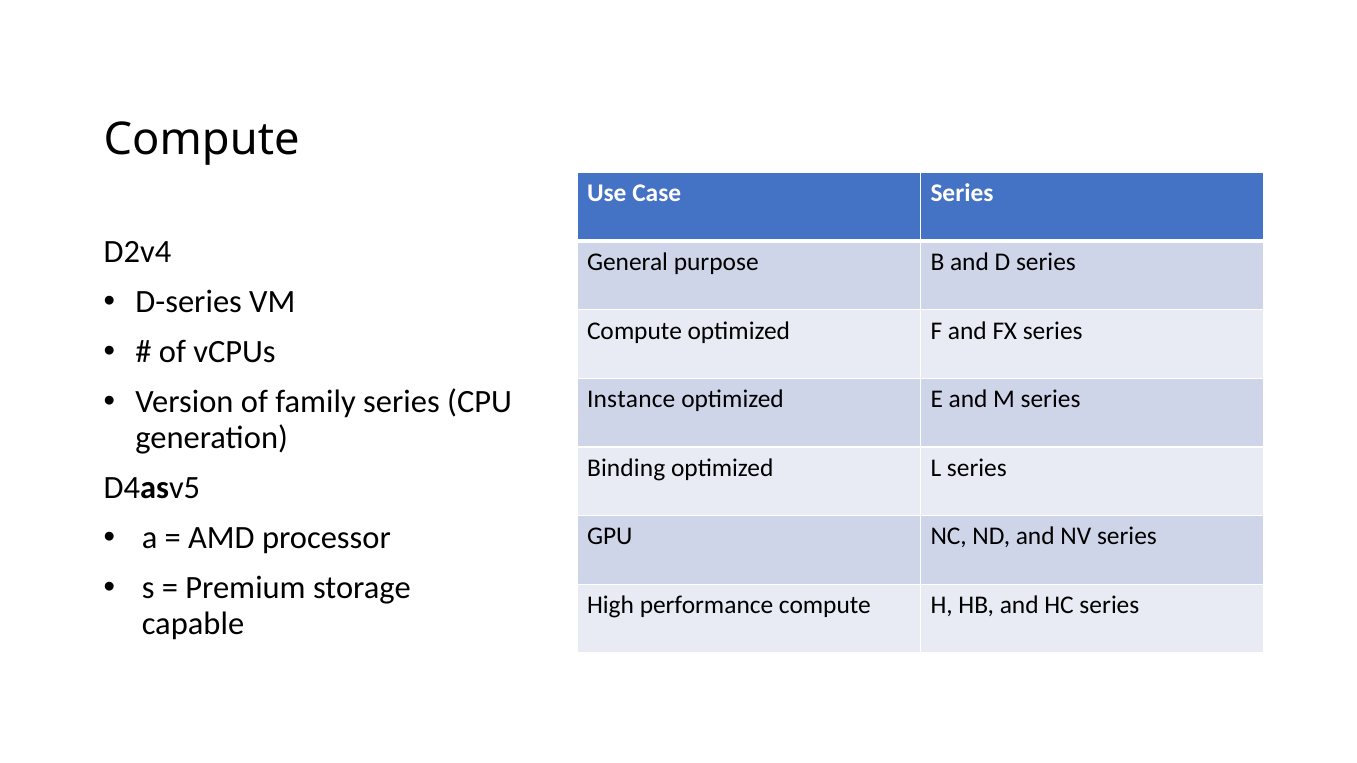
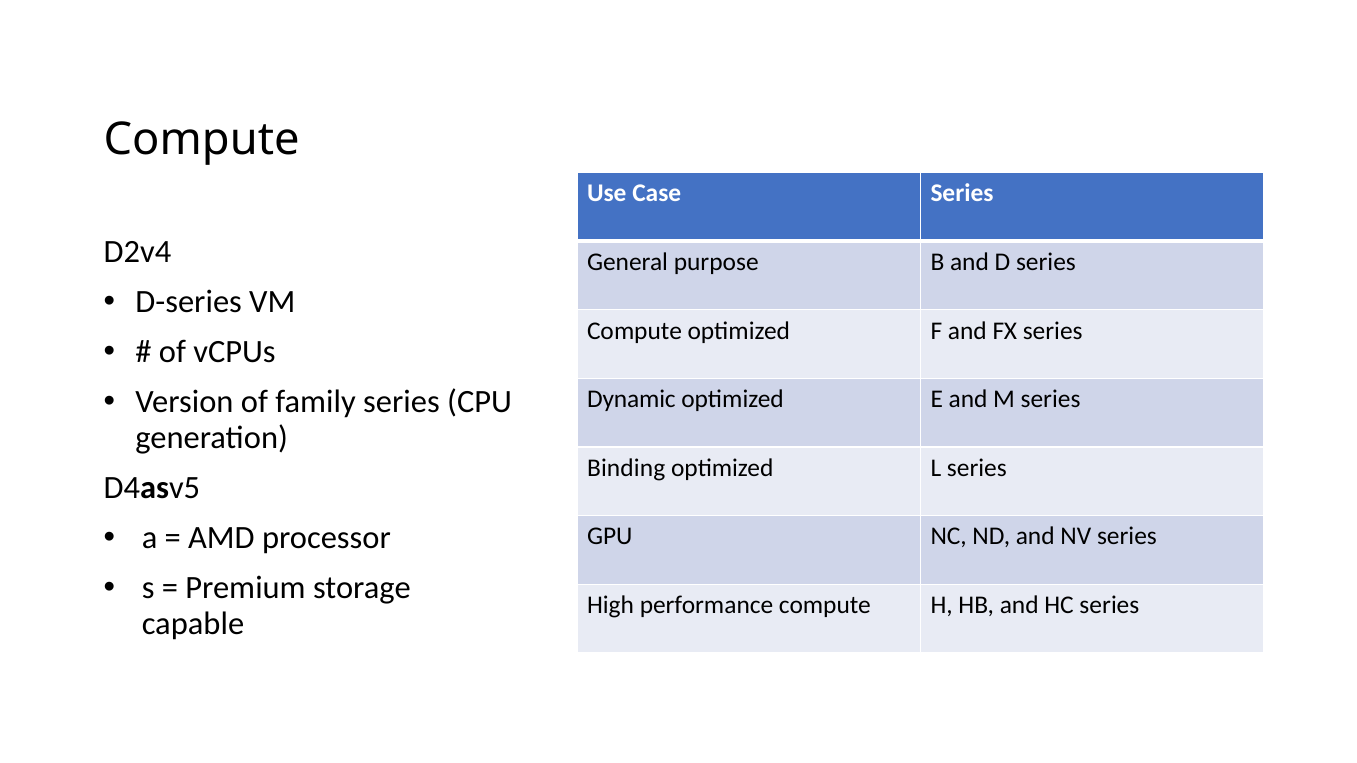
Instance: Instance -> Dynamic
